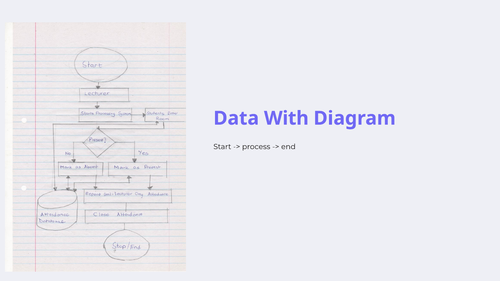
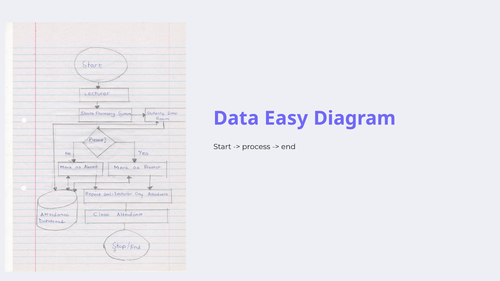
With: With -> Easy
